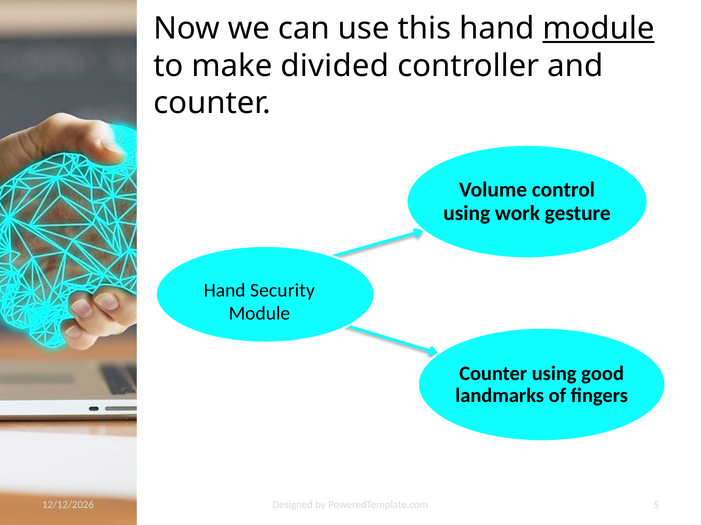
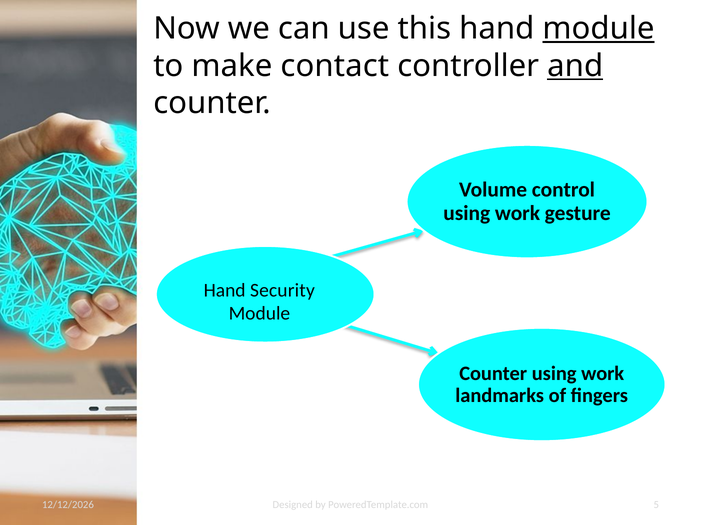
divided: divided -> contact
and underline: none -> present
good at (603, 374): good -> work
